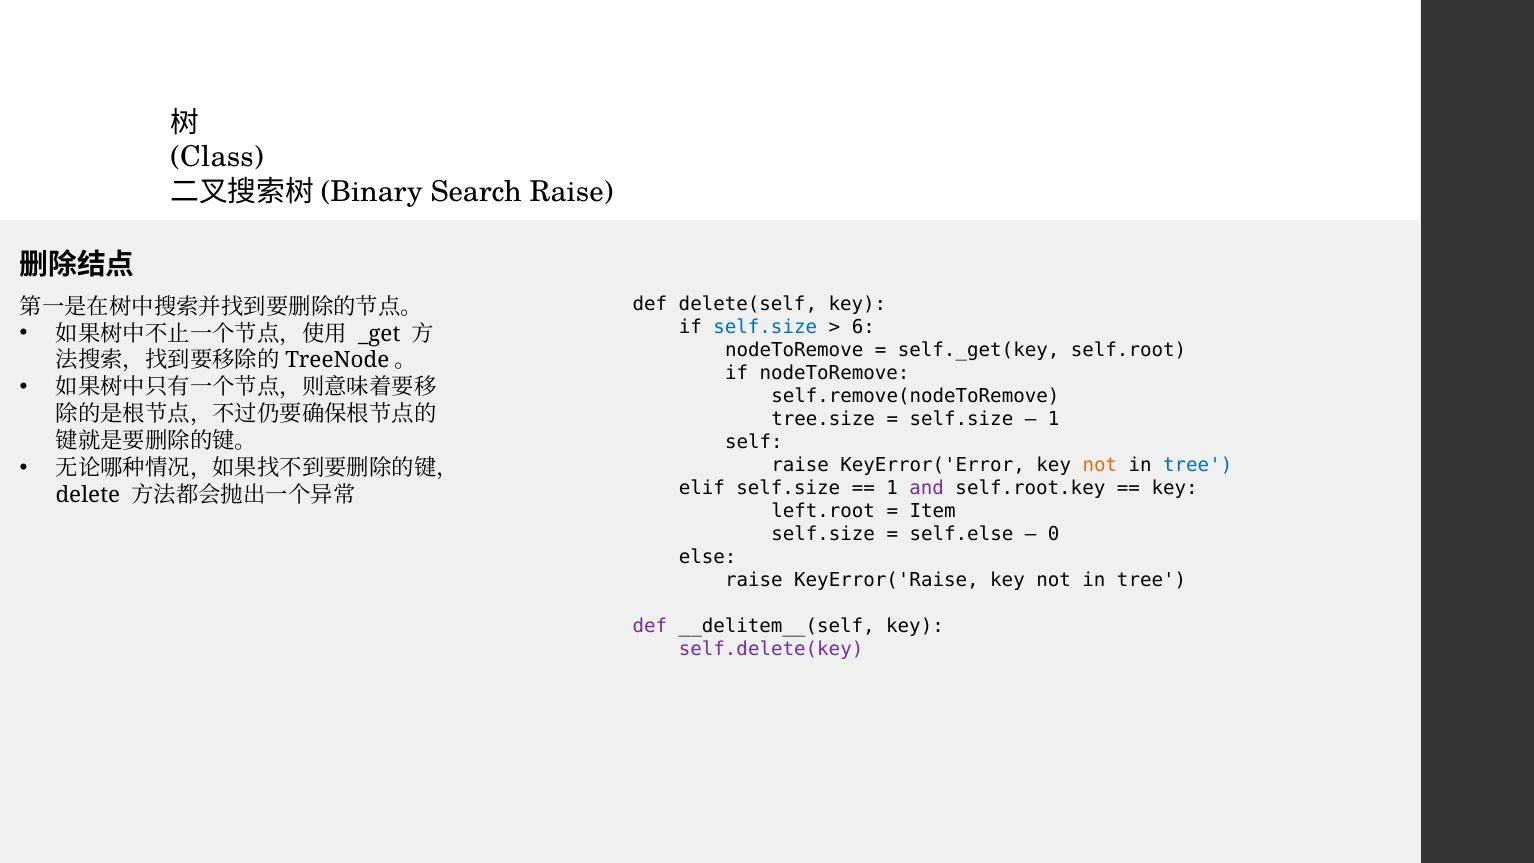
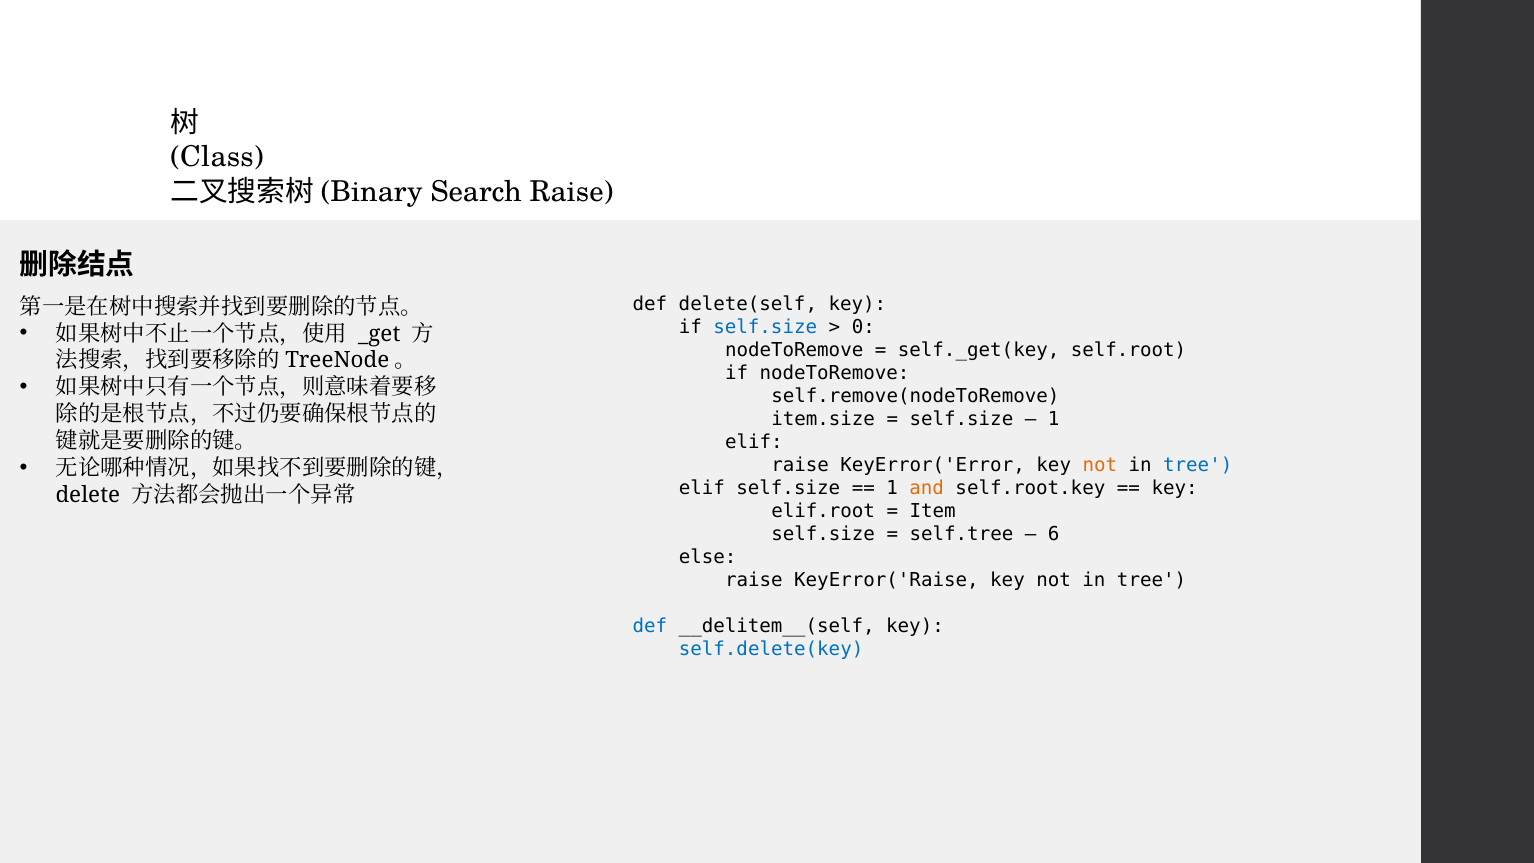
6: 6 -> 0
tree.size: tree.size -> item.size
self at (754, 442): self -> elif
and colour: purple -> orange
left.root: left.root -> elif.root
self.else: self.else -> self.tree
0: 0 -> 6
def at (650, 626) colour: purple -> blue
self.delete(key colour: purple -> blue
